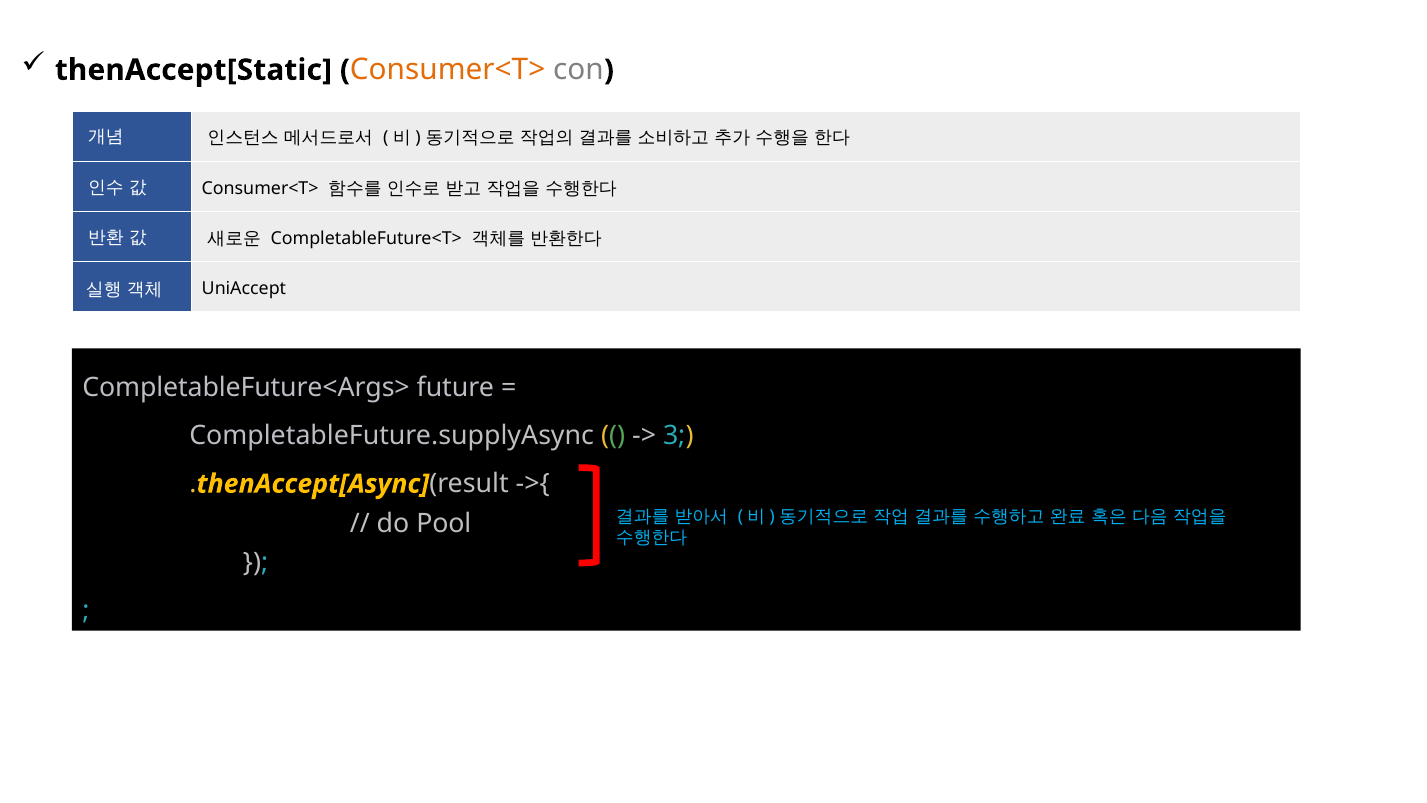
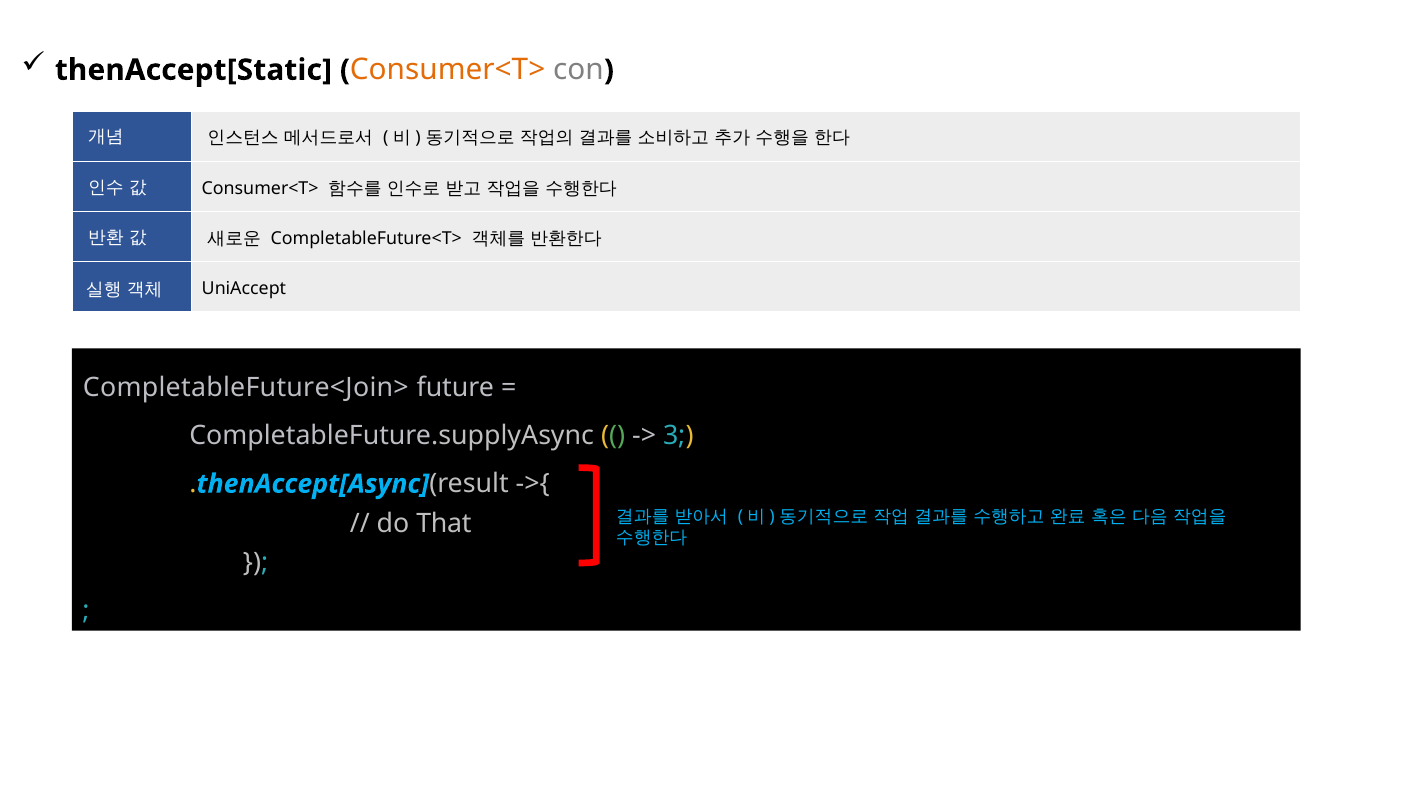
CompletableFuture<Args>: CompletableFuture<Args> -> CompletableFuture<Join>
thenAccept[Async colour: yellow -> light blue
Pool: Pool -> That
